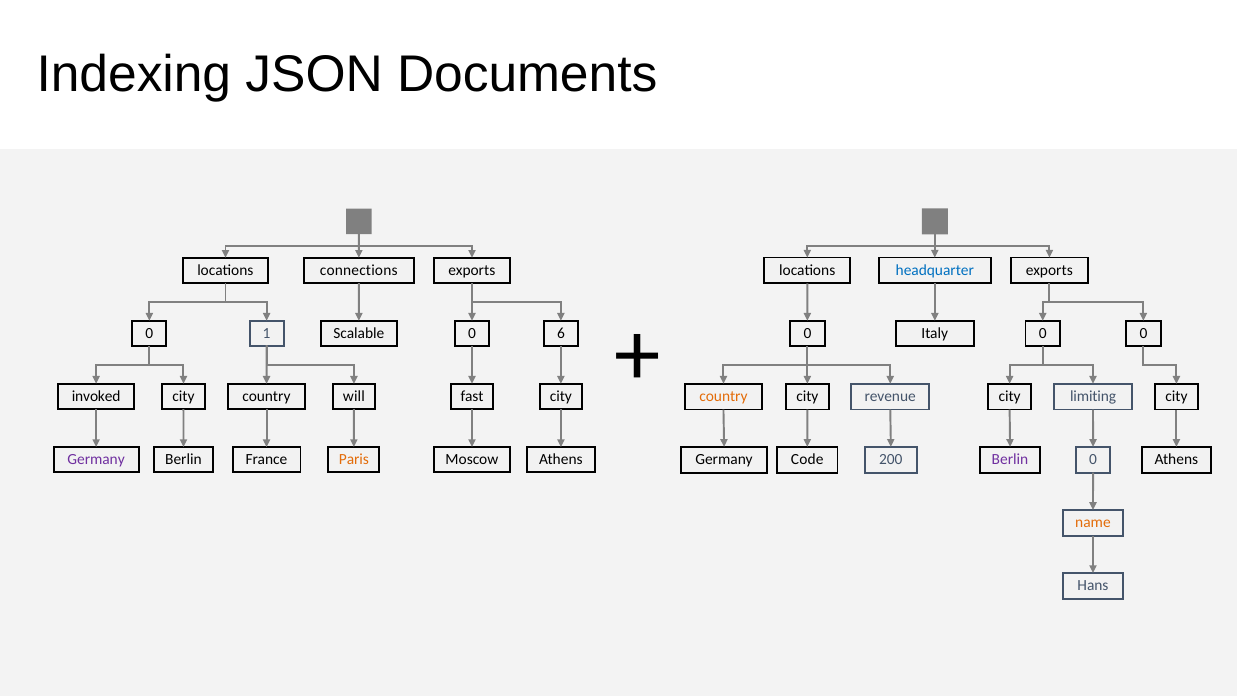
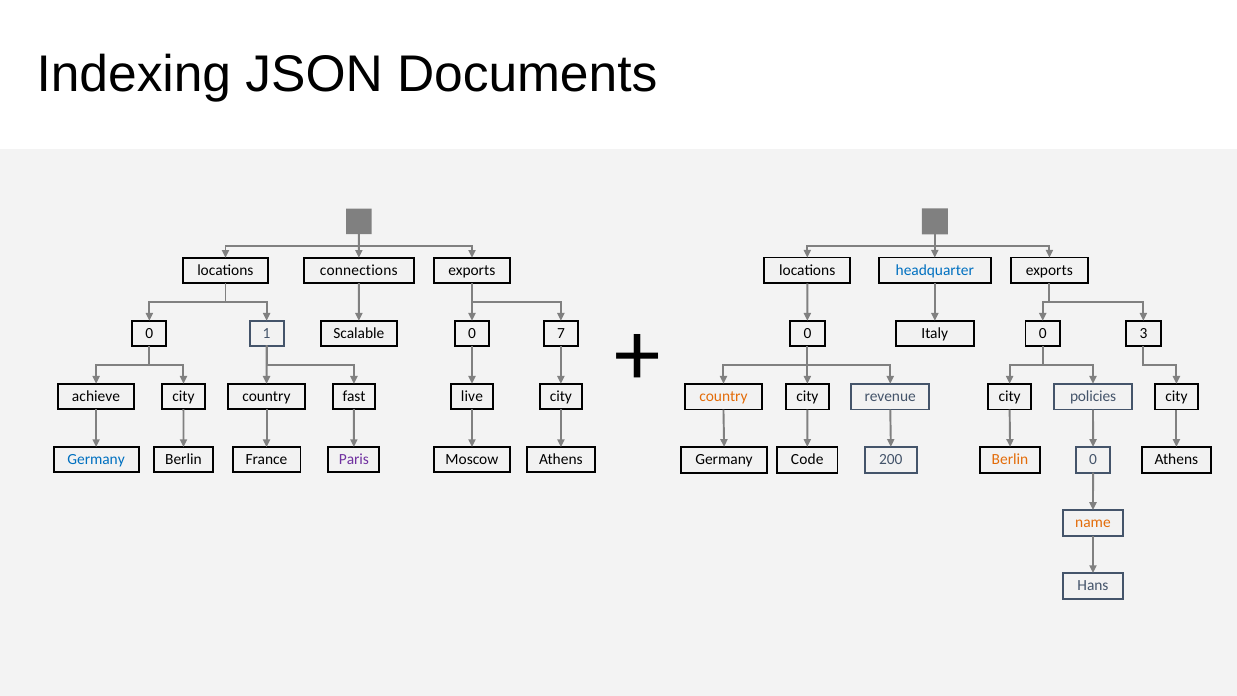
6: 6 -> 7
0 0: 0 -> 3
invoked: invoked -> achieve
will: will -> fast
fast: fast -> live
limiting: limiting -> policies
Germany at (96, 459) colour: purple -> blue
Paris colour: orange -> purple
Berlin at (1010, 460) colour: purple -> orange
